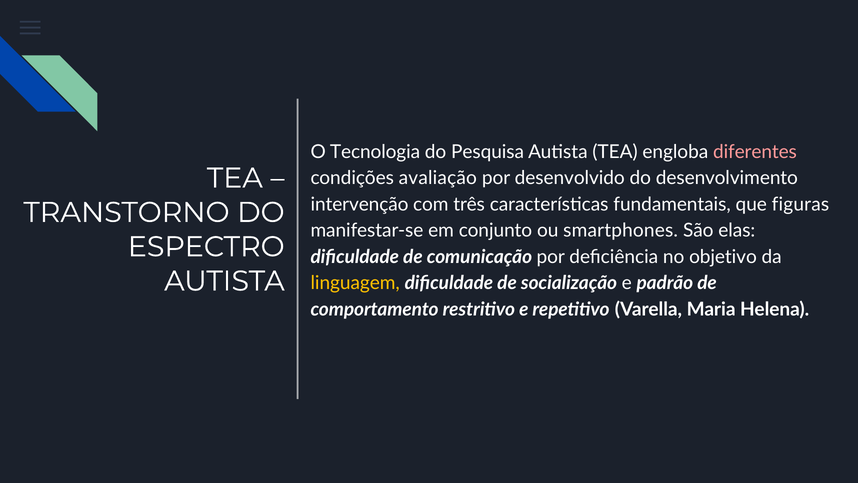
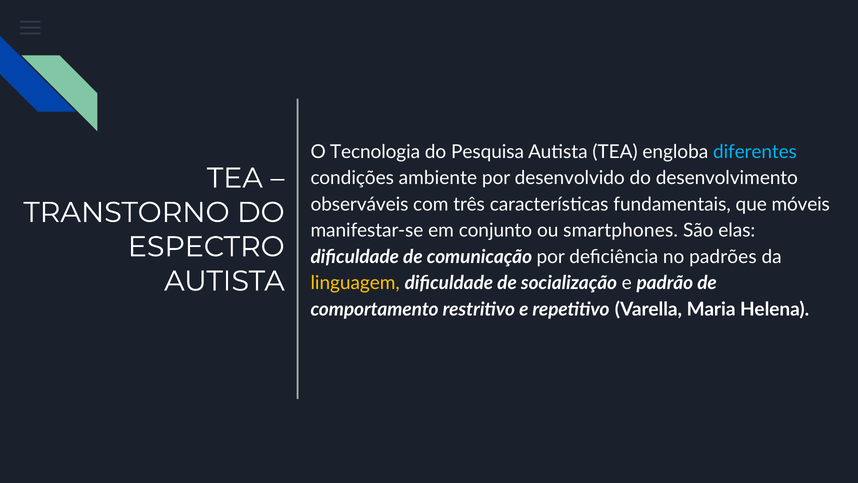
diferentes colour: pink -> light blue
avaliação: avaliação -> ambiente
intervenção: intervenção -> observáveis
figuras: figuras -> móveis
objetivo: objetivo -> padrões
